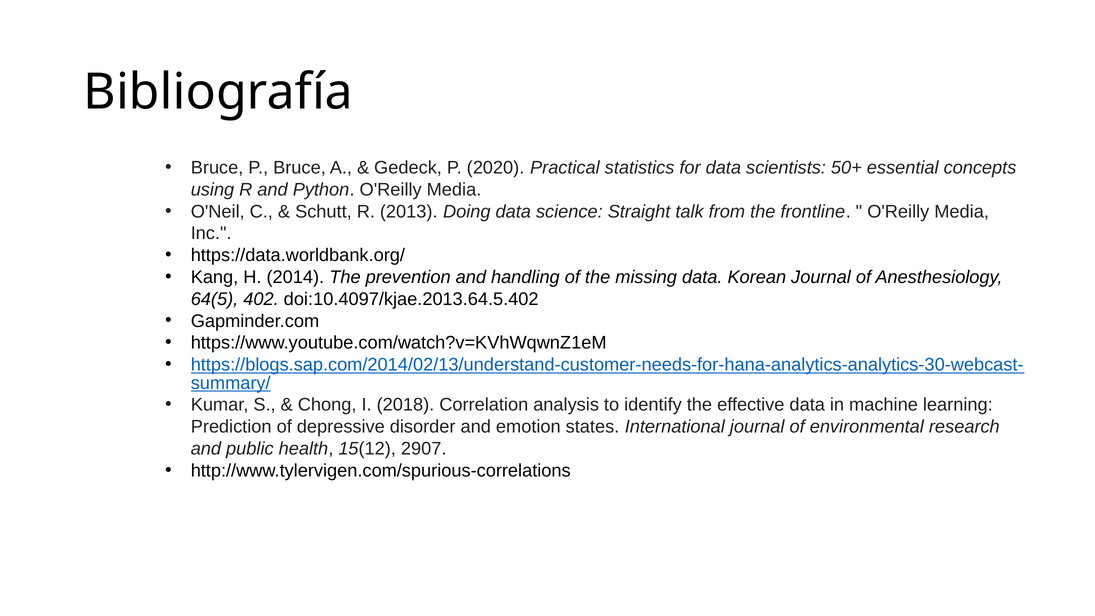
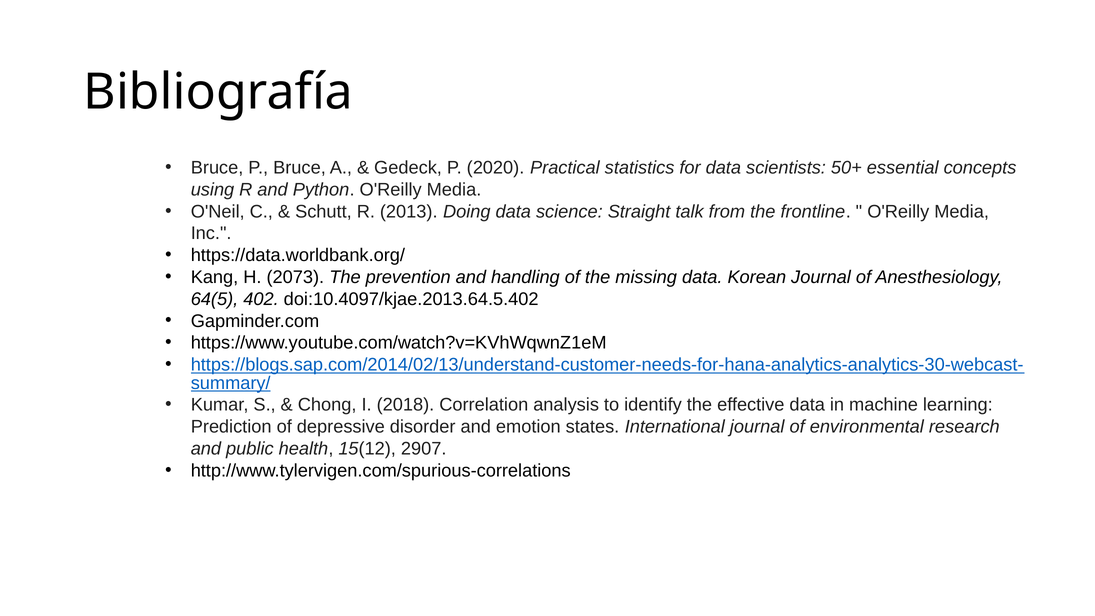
2014: 2014 -> 2073
